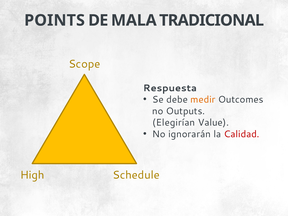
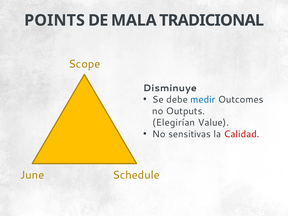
Respuesta: Respuesta -> Disminuye
medir colour: orange -> blue
ignorarán: ignorarán -> sensitivas
High: High -> June
